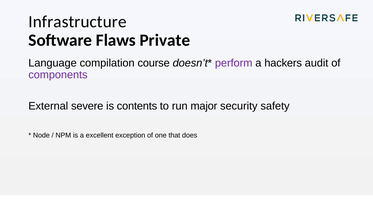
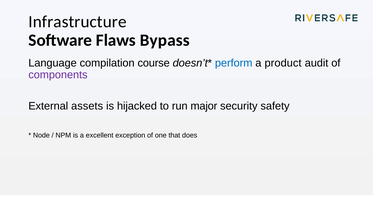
Private: Private -> Bypass
perform colour: purple -> blue
hackers: hackers -> product
severe: severe -> assets
contents: contents -> hijacked
